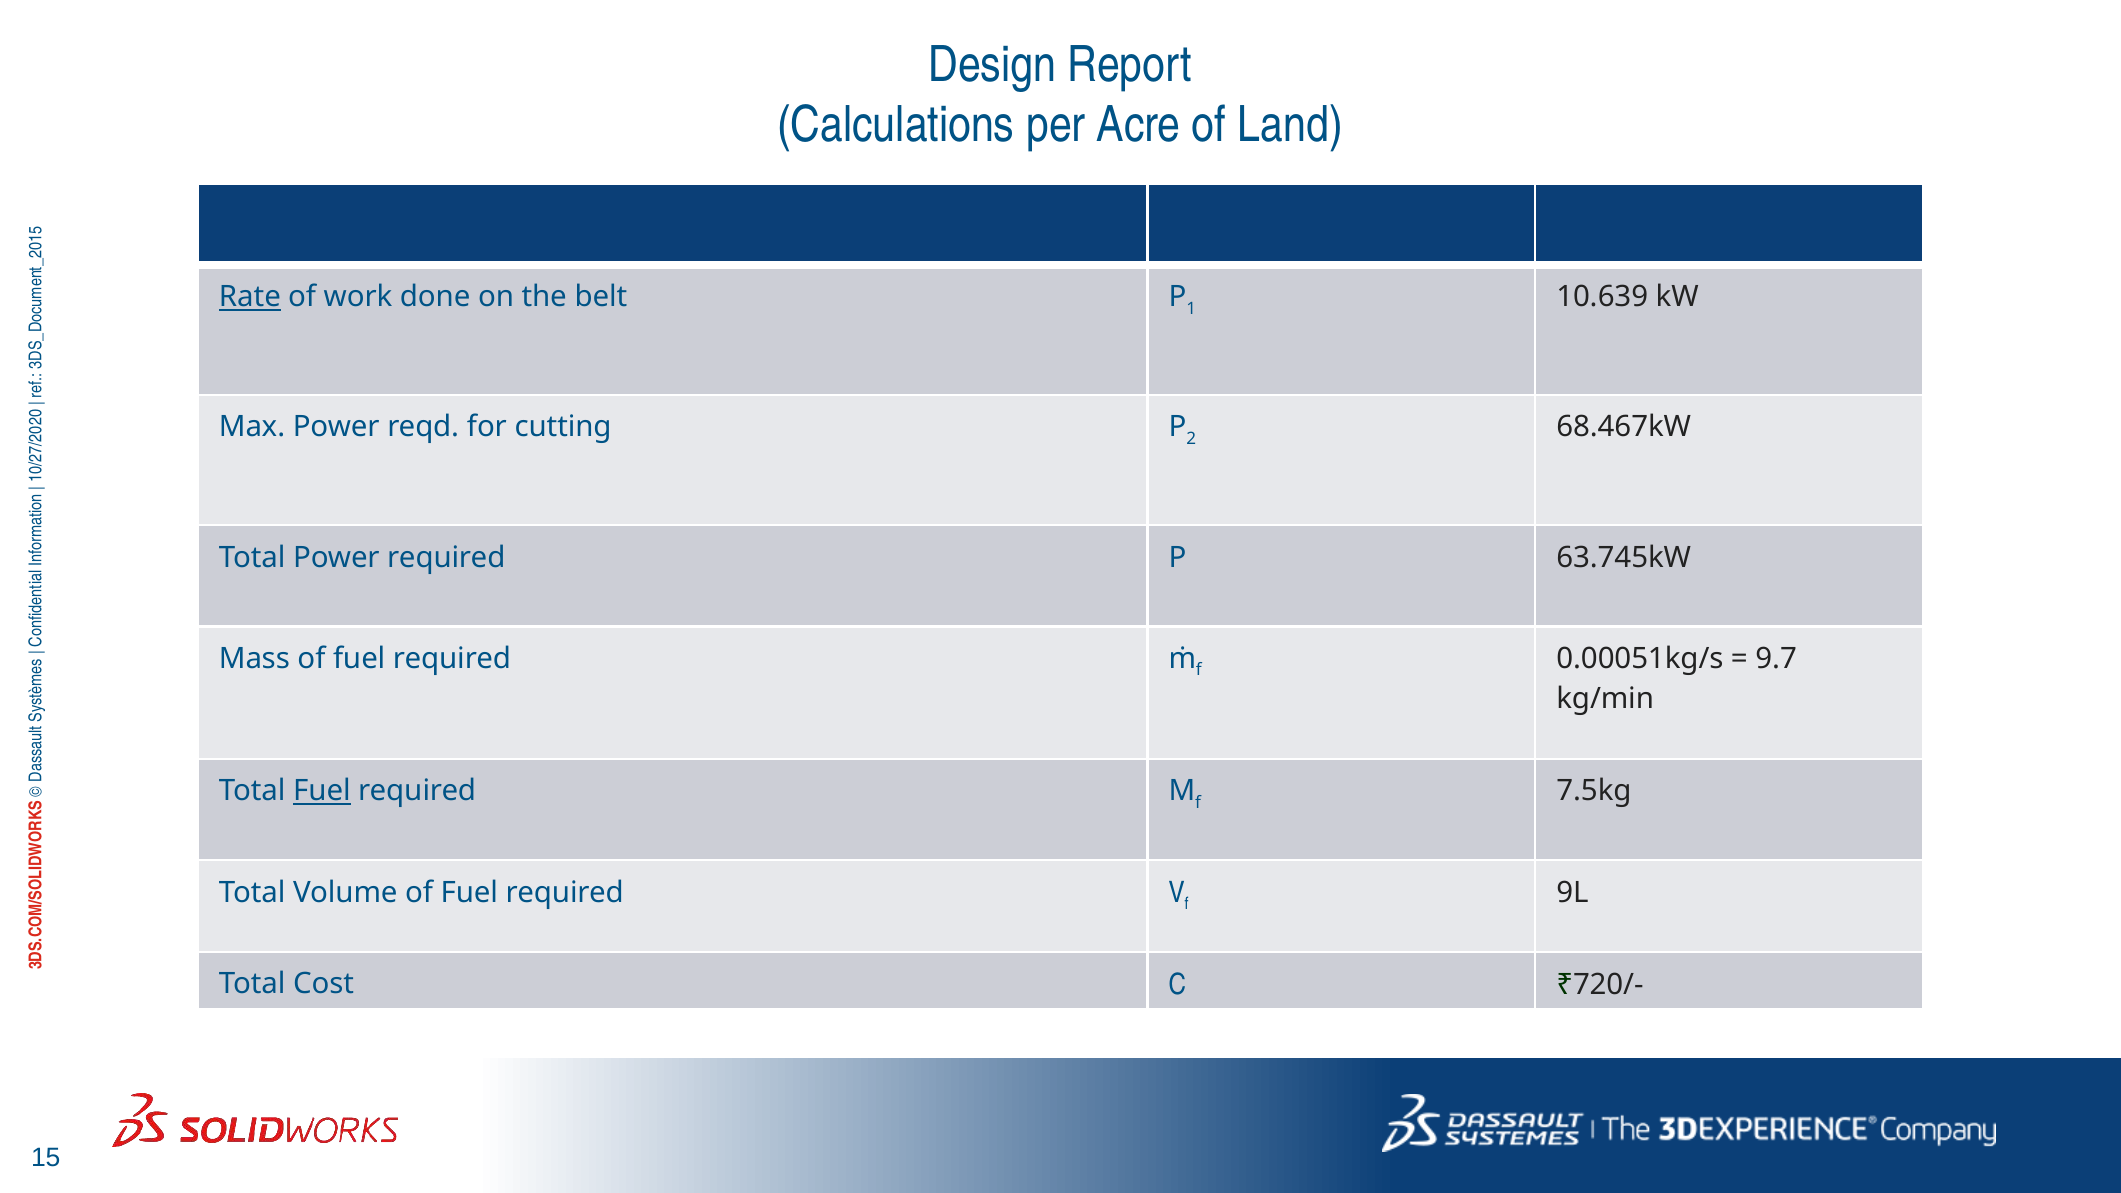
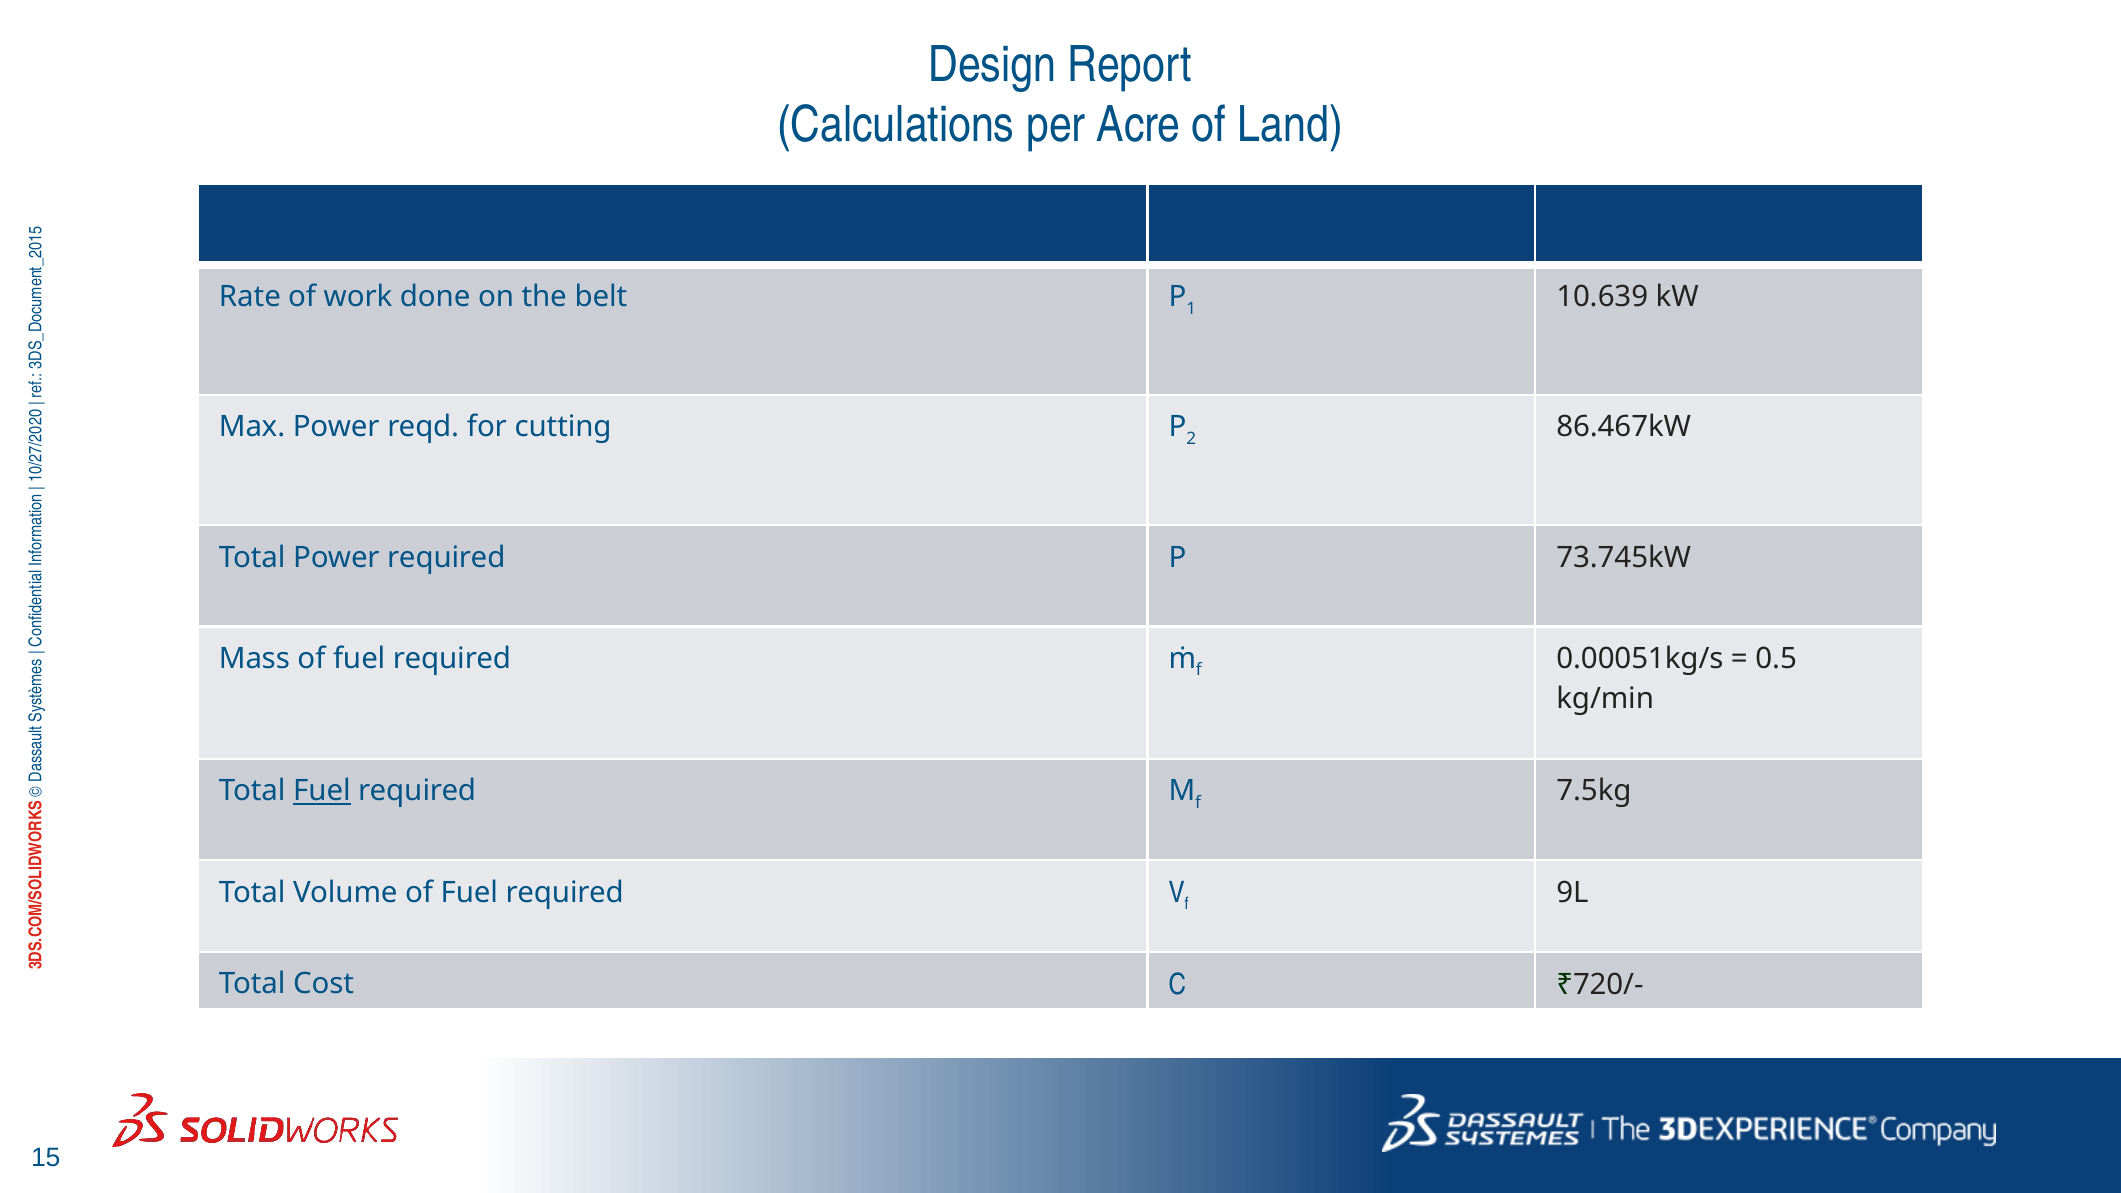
Rate underline: present -> none
68.467kW: 68.467kW -> 86.467kW
63.745kW: 63.745kW -> 73.745kW
9.7: 9.7 -> 0.5
